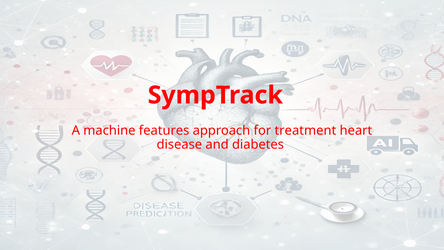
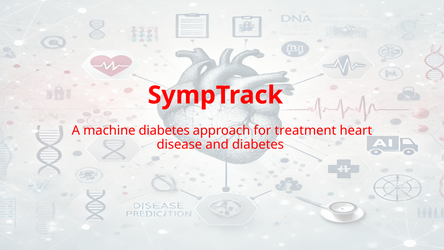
machine features: features -> diabetes
